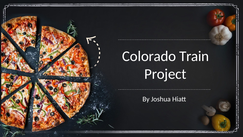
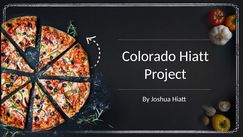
Colorado Train: Train -> Hiatt
